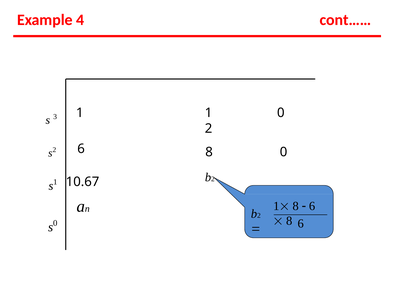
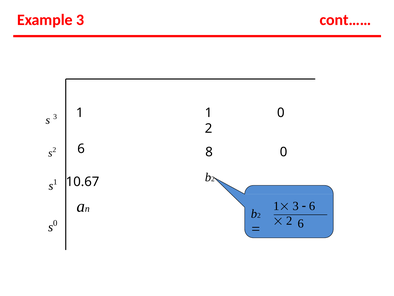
Example 4: 4 -> 3
8 at (296, 206): 8 -> 3
8 at (289, 221): 8 -> 2
